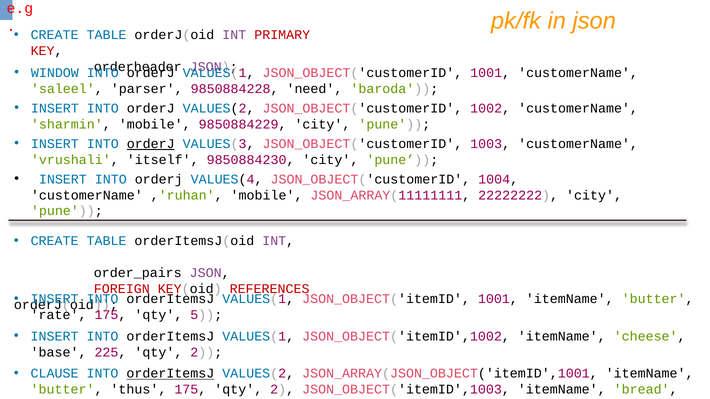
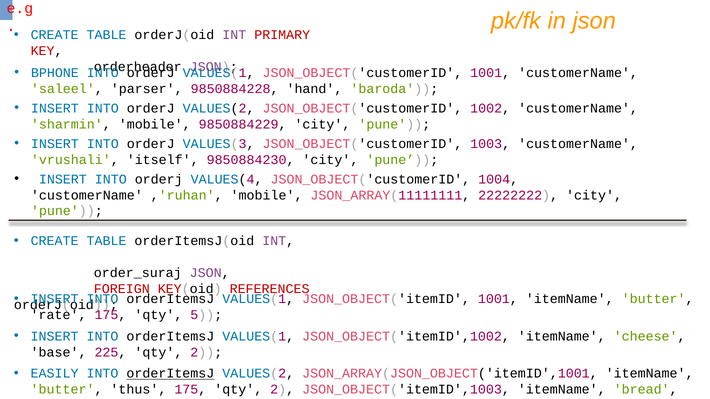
WINDOW: WINDOW -> BPHONE
need: need -> hand
orderJ at (151, 144) underline: present -> none
order_pairs: order_pairs -> order_suraj
CLAUSE: CLAUSE -> EASILY
